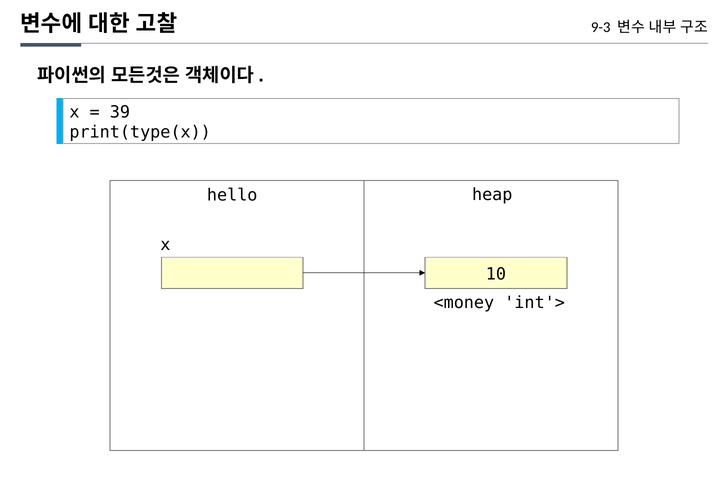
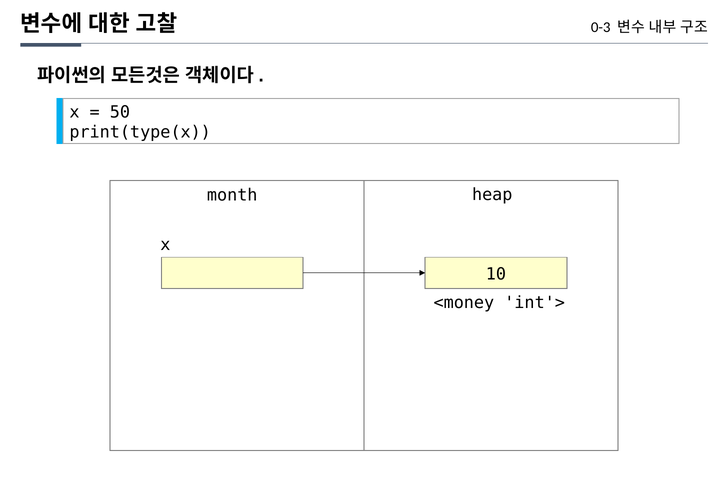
9-3: 9-3 -> 0-3
39: 39 -> 50
hello: hello -> month
